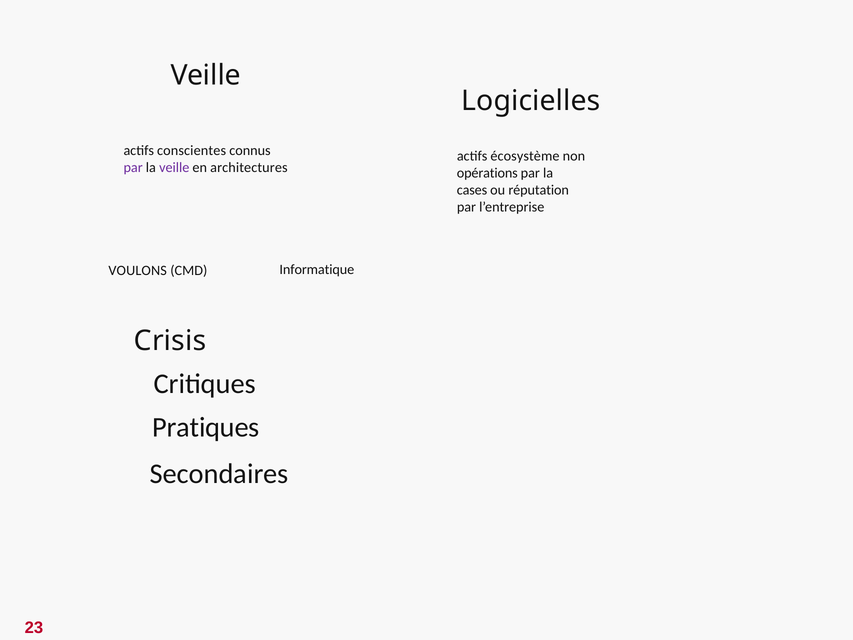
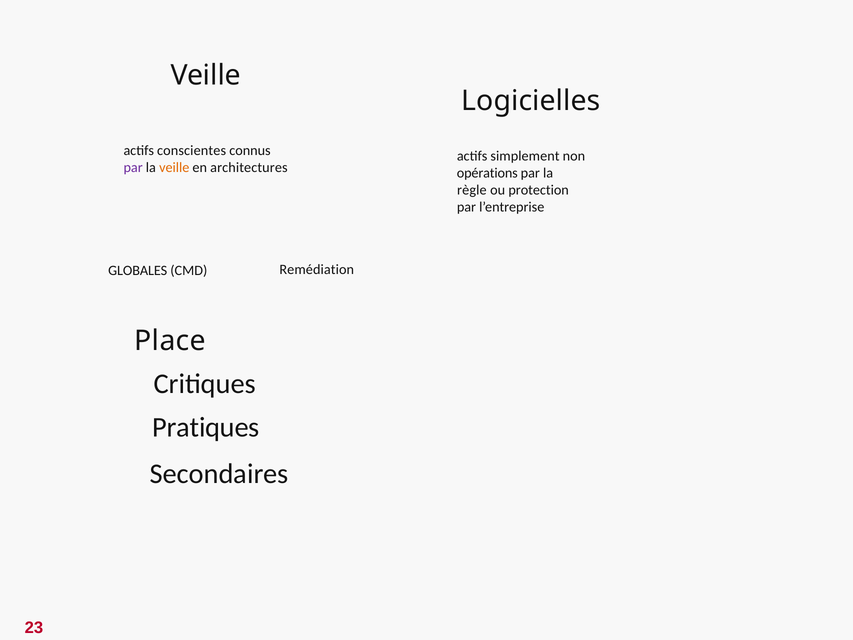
écosystème: écosystème -> simplement
veille at (174, 168) colour: purple -> orange
cases: cases -> règle
réputation: réputation -> protection
VOULONS: VOULONS -> GLOBALES
Informatique: Informatique -> Remédiation
Crisis: Crisis -> Place
